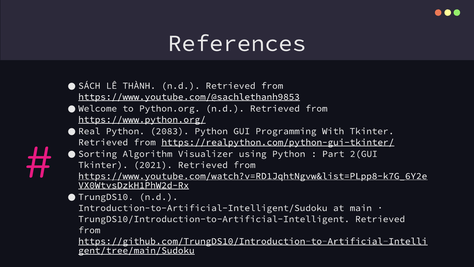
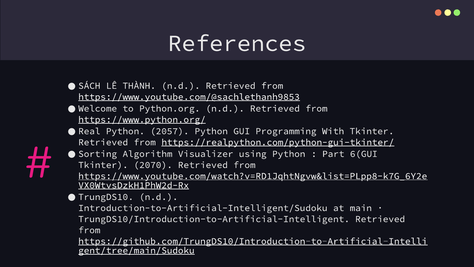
2083: 2083 -> 2057
2(GUI: 2(GUI -> 6(GUI
2021: 2021 -> 2070
